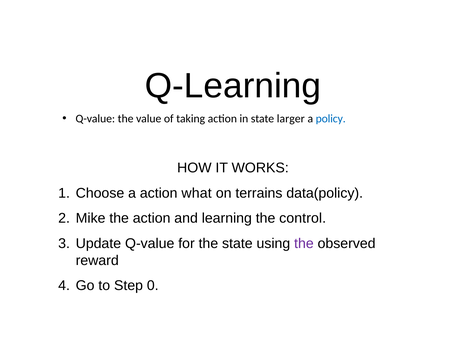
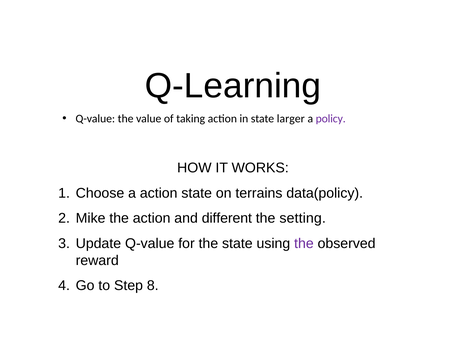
policy colour: blue -> purple
action what: what -> state
learning: learning -> different
control: control -> setting
0: 0 -> 8
